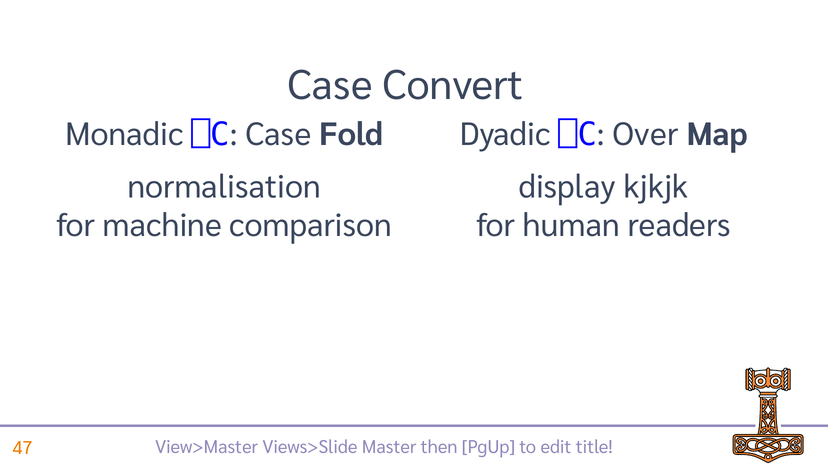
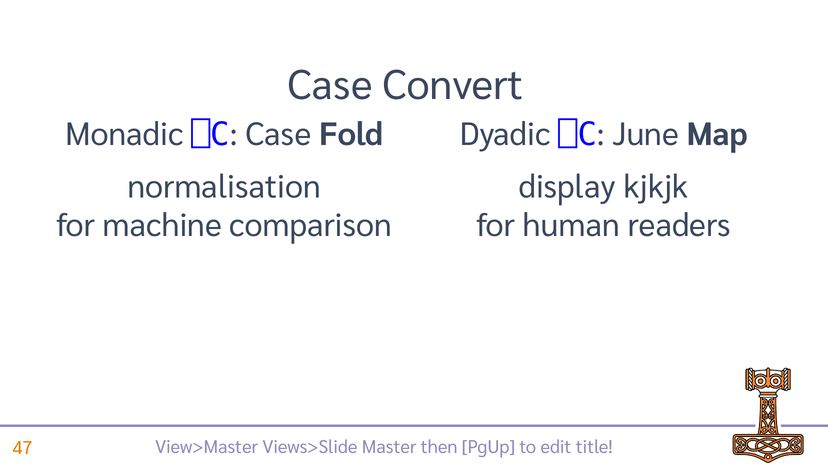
Over: Over -> June
